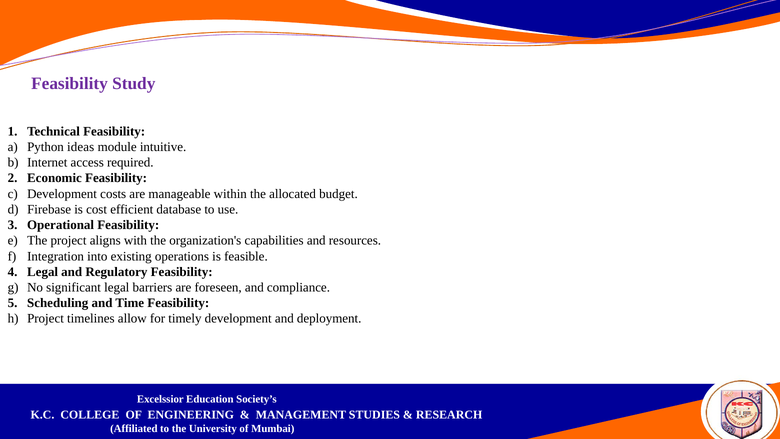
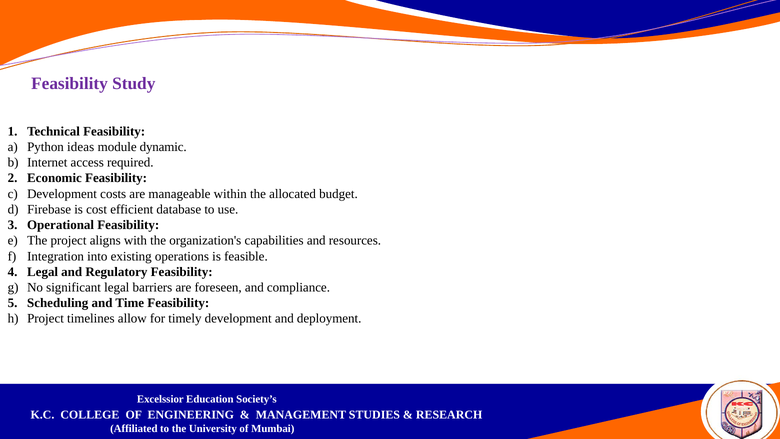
intuitive: intuitive -> dynamic
